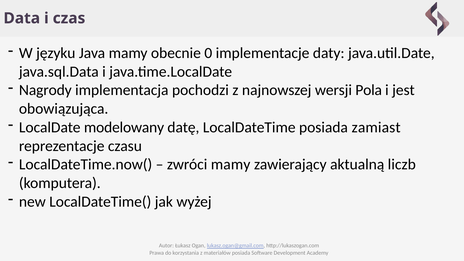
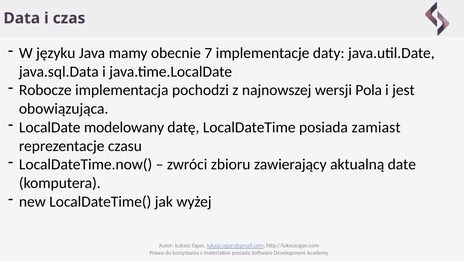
0: 0 -> 7
Nagrody: Nagrody -> Robocze
zwróci mamy: mamy -> zbioru
liczb: liczb -> date
